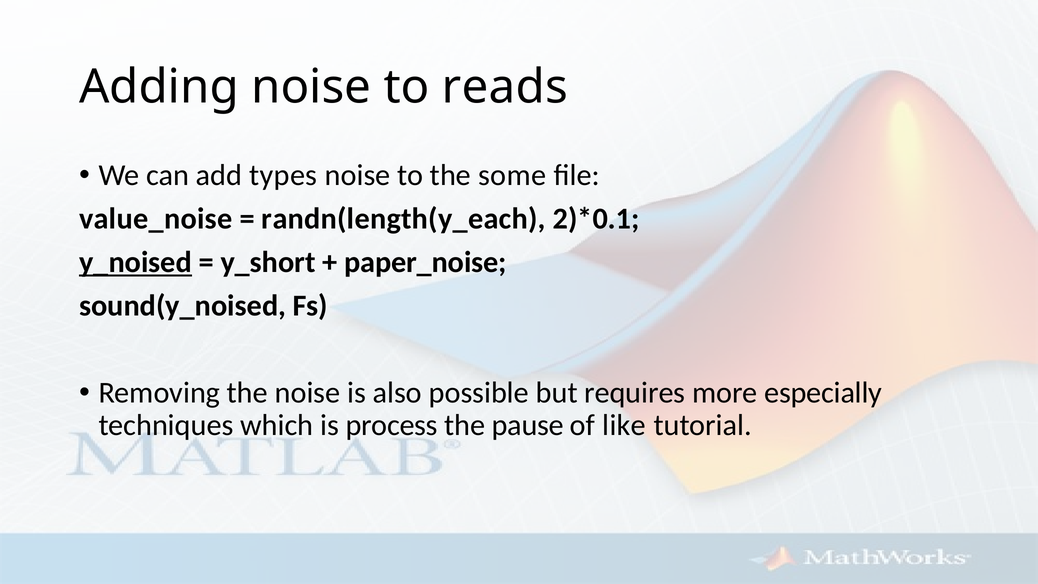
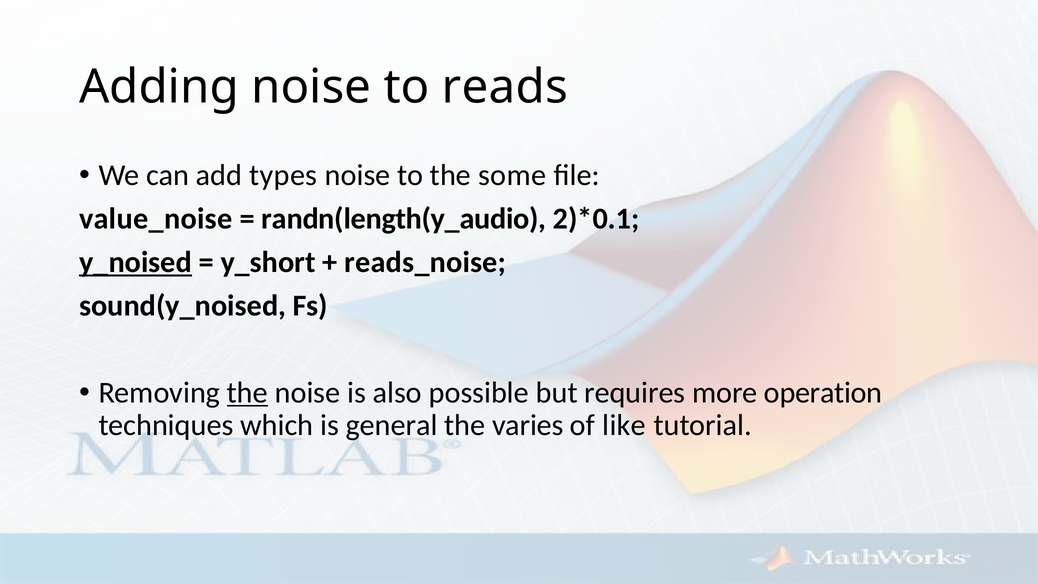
randn(length(y_each: randn(length(y_each -> randn(length(y_audio
paper_noise: paper_noise -> reads_noise
the at (247, 393) underline: none -> present
especially: especially -> operation
process: process -> general
pause: pause -> varies
